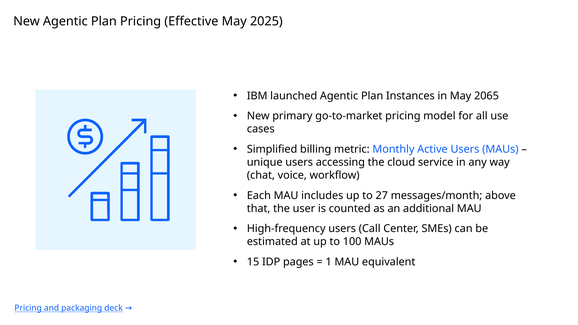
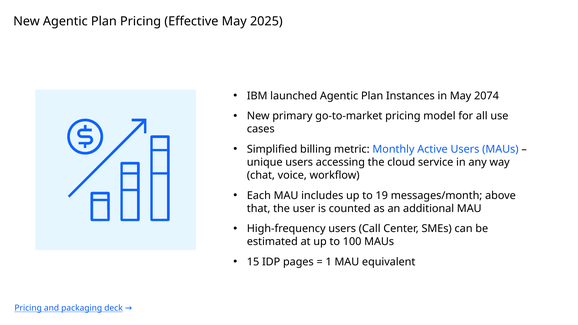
2065: 2065 -> 2074
27: 27 -> 19
